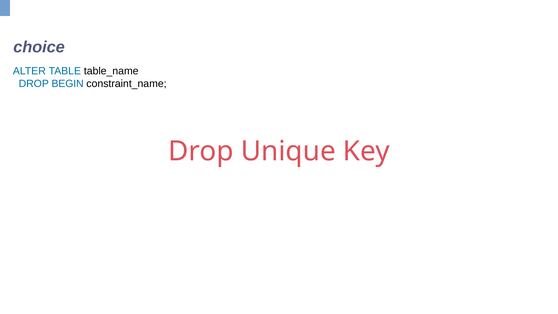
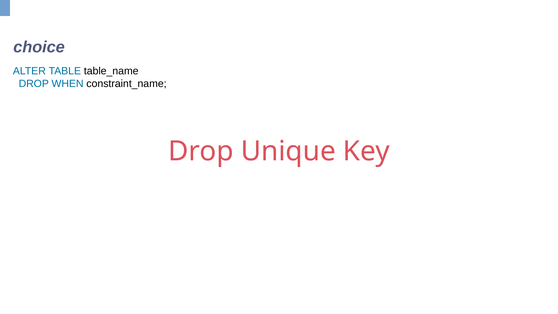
BEGIN: BEGIN -> WHEN
